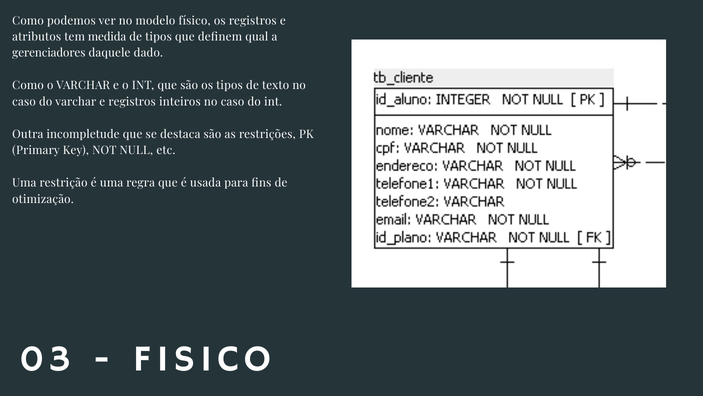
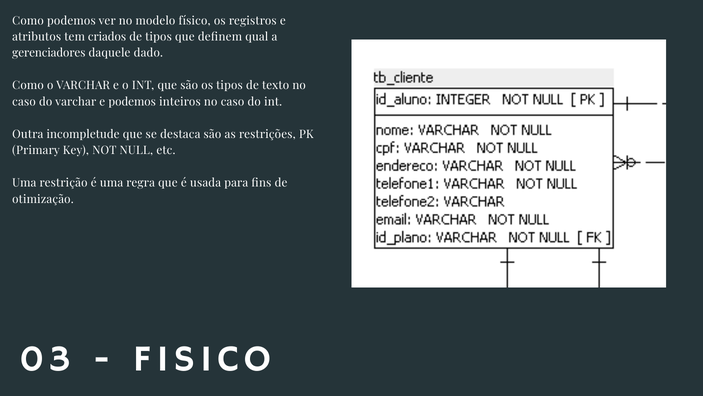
medida: medida -> criados
e registros: registros -> podemos
